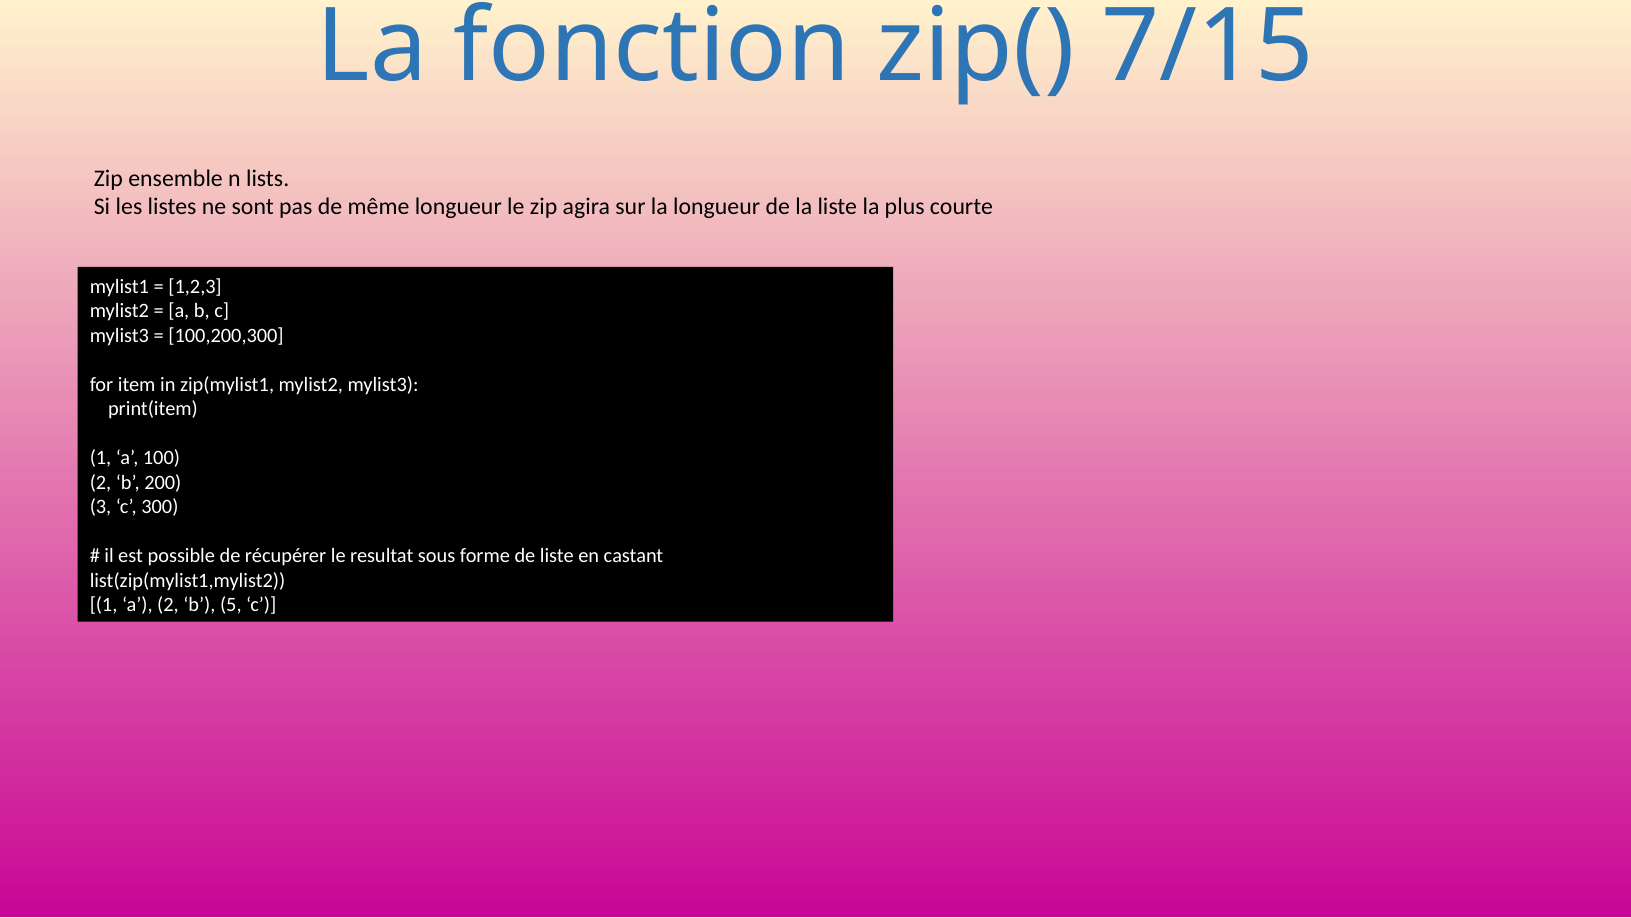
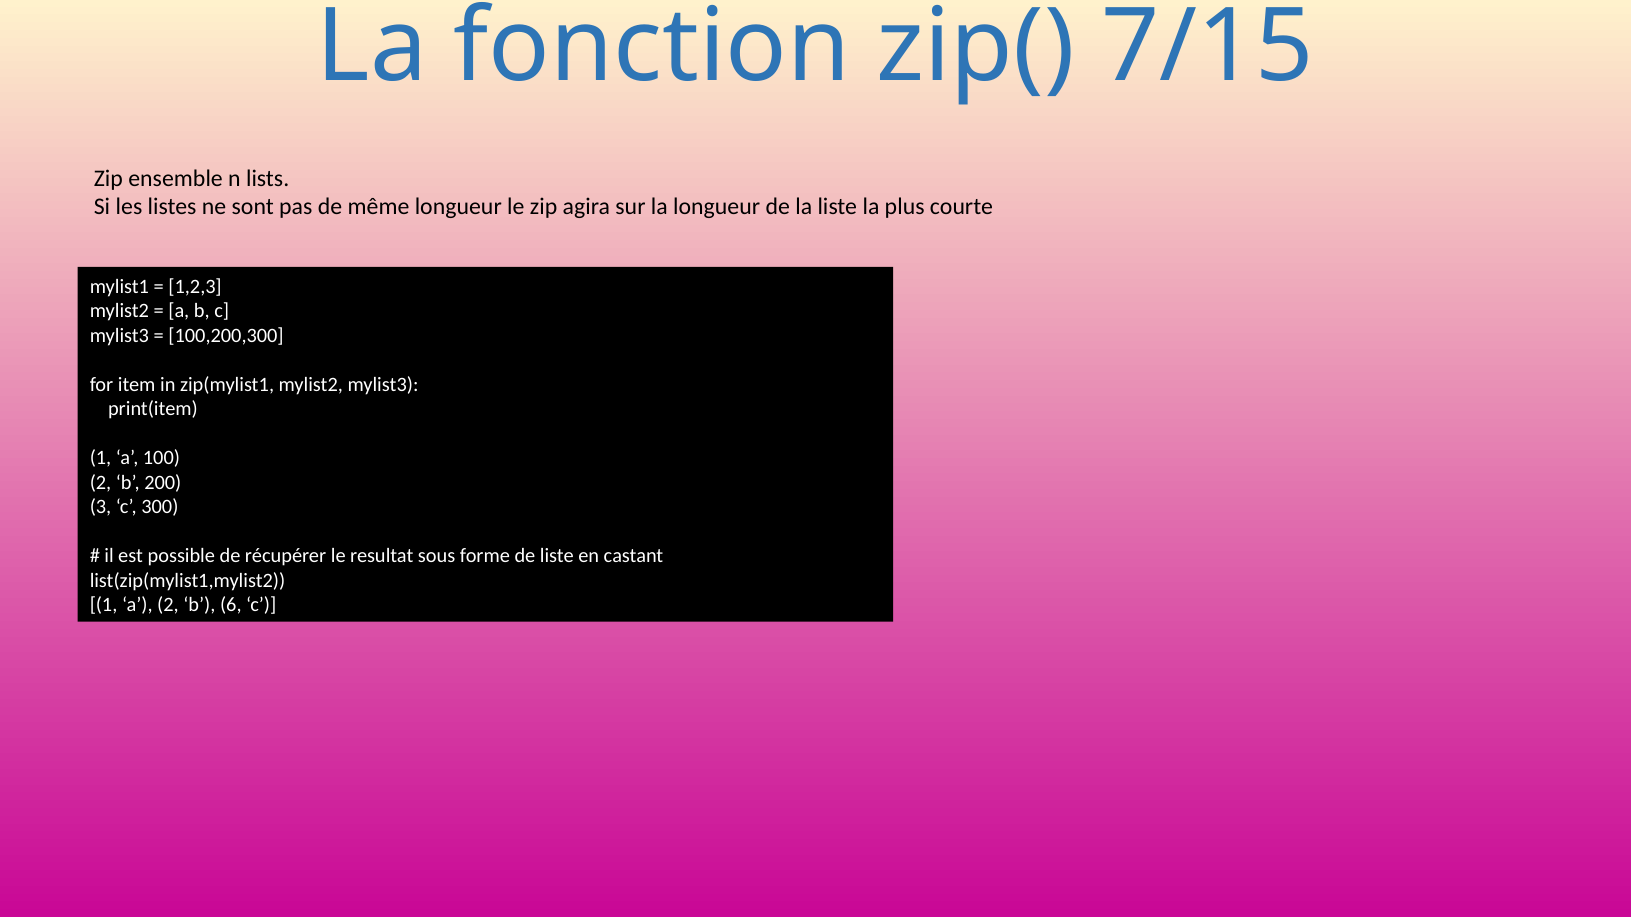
5: 5 -> 6
